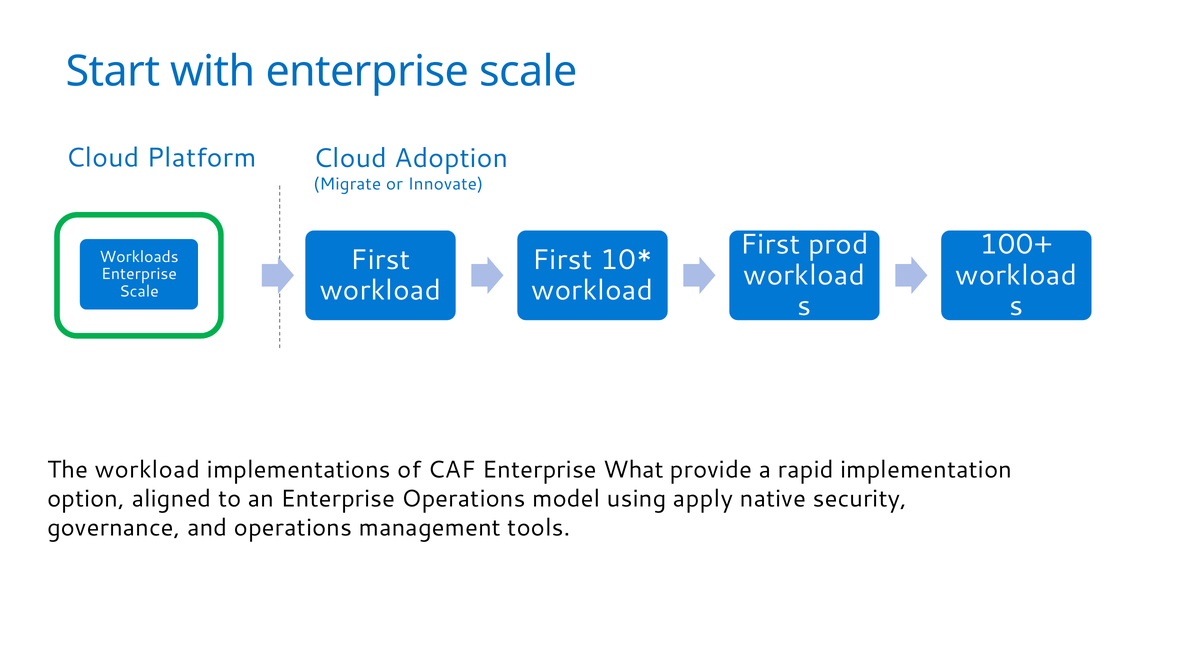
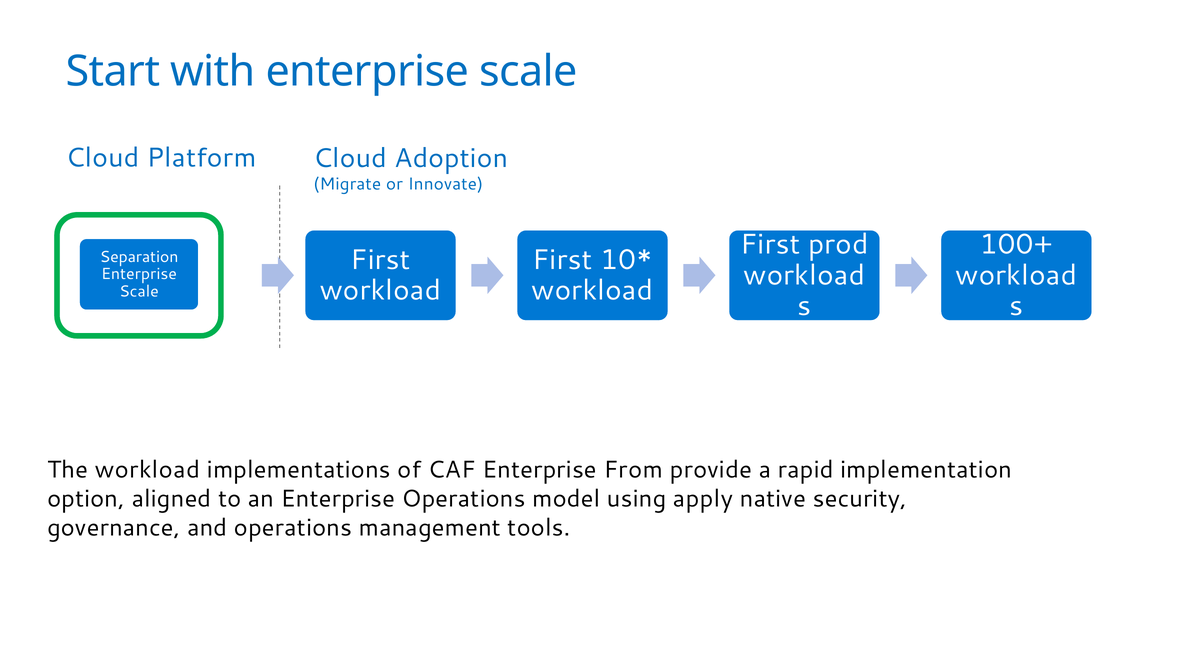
Workloads: Workloads -> Separation
What: What -> From
